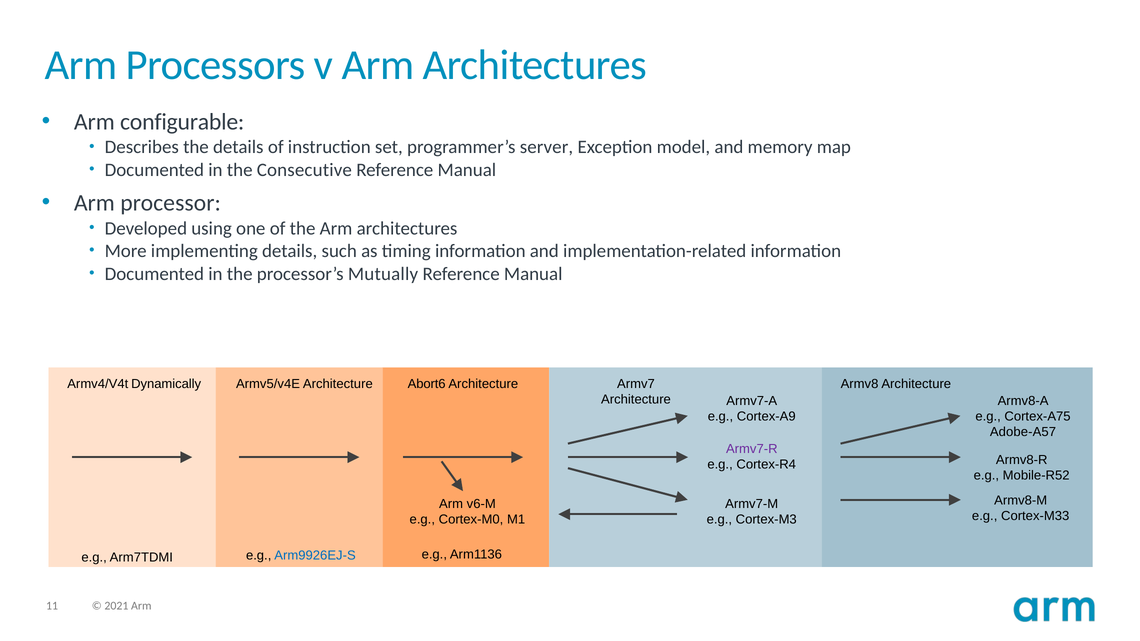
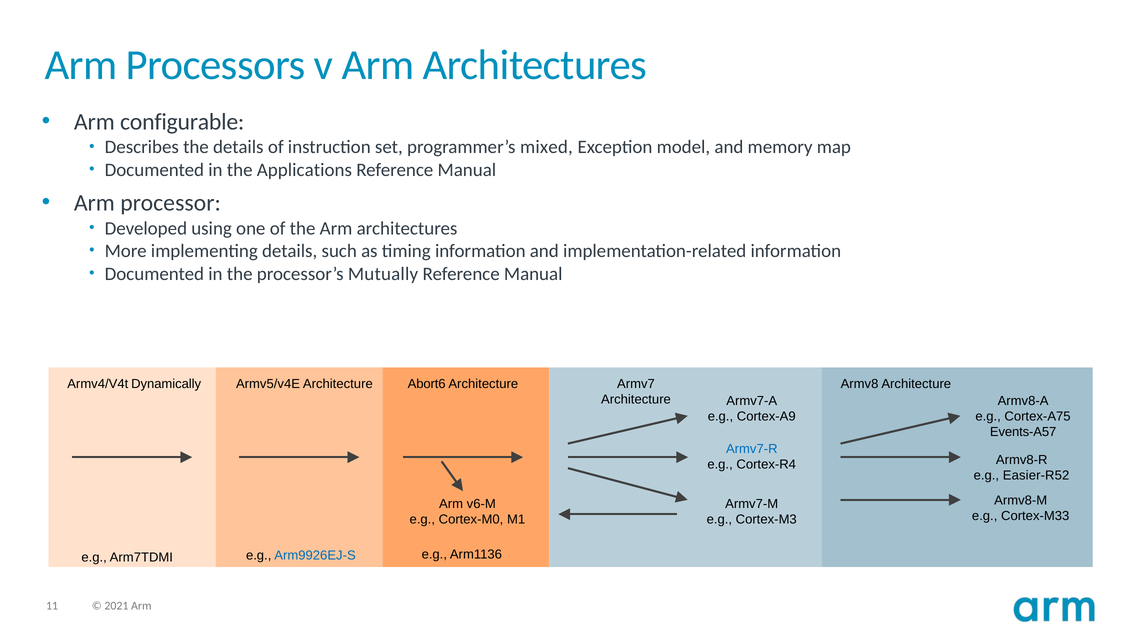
server: server -> mixed
Consecutive: Consecutive -> Applications
Adobe-A57: Adobe-A57 -> Events-A57
Armv7-R colour: purple -> blue
Mobile-R52: Mobile-R52 -> Easier-R52
